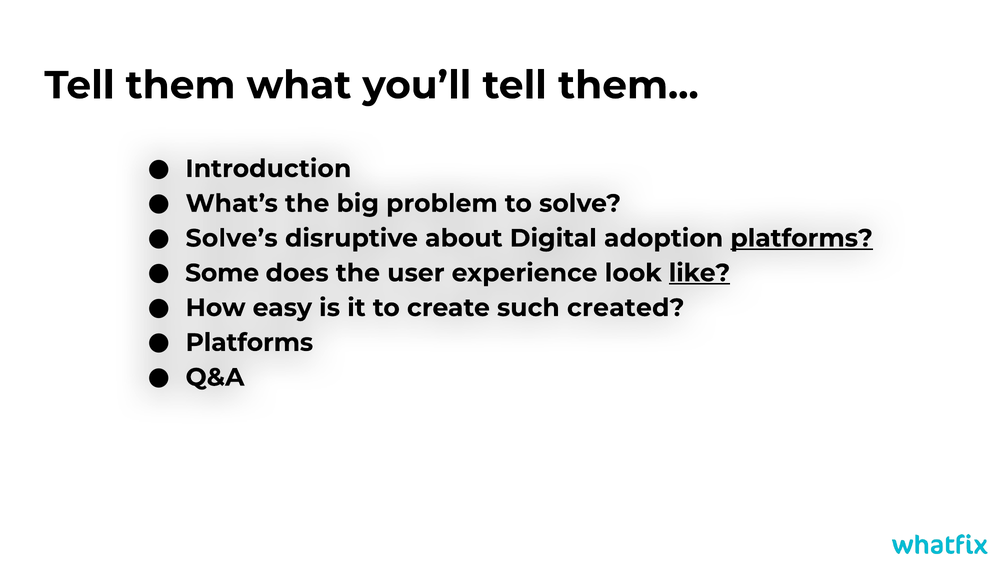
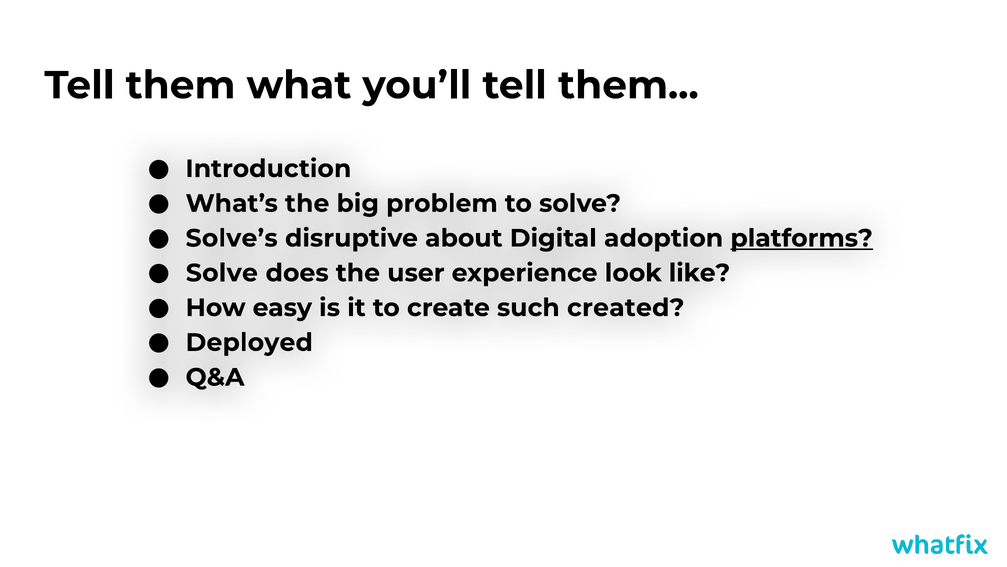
Some at (222, 273): Some -> Solve
like underline: present -> none
Platforms at (249, 342): Platforms -> Deployed
